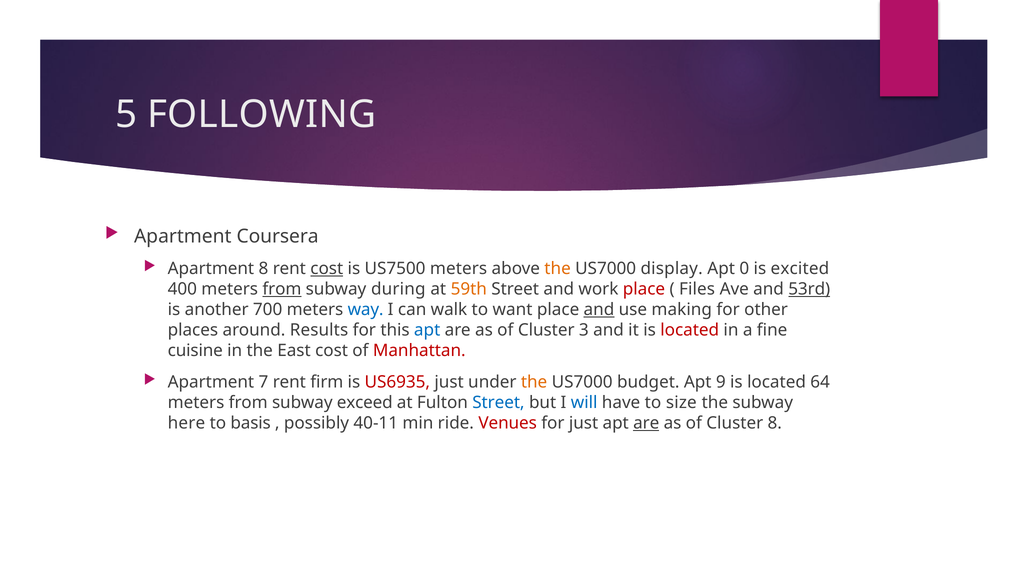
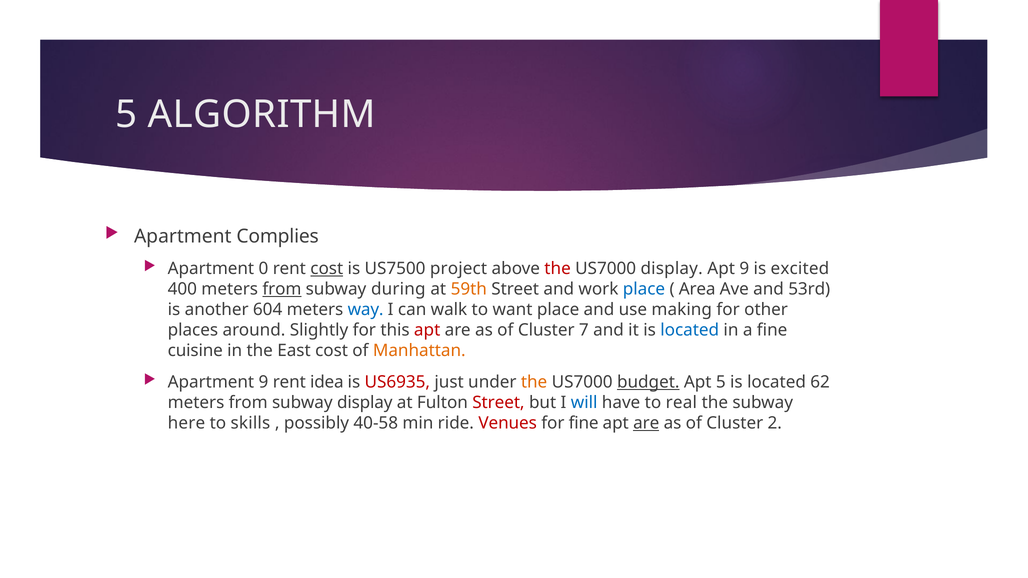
FOLLOWING: FOLLOWING -> ALGORITHM
Coursera: Coursera -> Complies
Apartment 8: 8 -> 0
US7500 meters: meters -> project
the at (558, 269) colour: orange -> red
Apt 0: 0 -> 9
place at (644, 289) colour: red -> blue
Files: Files -> Area
53rd underline: present -> none
700: 700 -> 604
and at (599, 310) underline: present -> none
Results: Results -> Slightly
apt at (427, 330) colour: blue -> red
3: 3 -> 7
located at (690, 330) colour: red -> blue
Manhattan colour: red -> orange
Apartment 7: 7 -> 9
firm: firm -> idea
budget underline: none -> present
Apt 9: 9 -> 5
64: 64 -> 62
subway exceed: exceed -> display
Street at (498, 403) colour: blue -> red
size: size -> real
basis: basis -> skills
40-11: 40-11 -> 40-58
for just: just -> fine
Cluster 8: 8 -> 2
